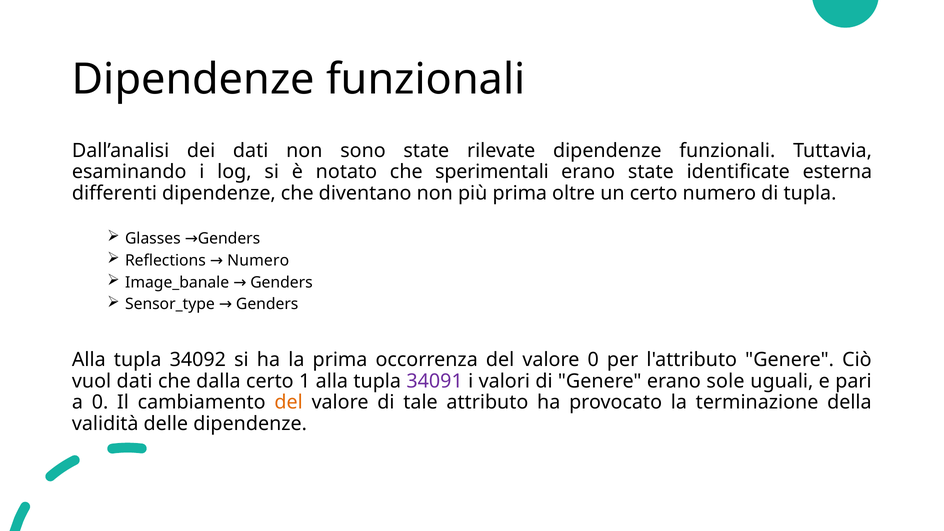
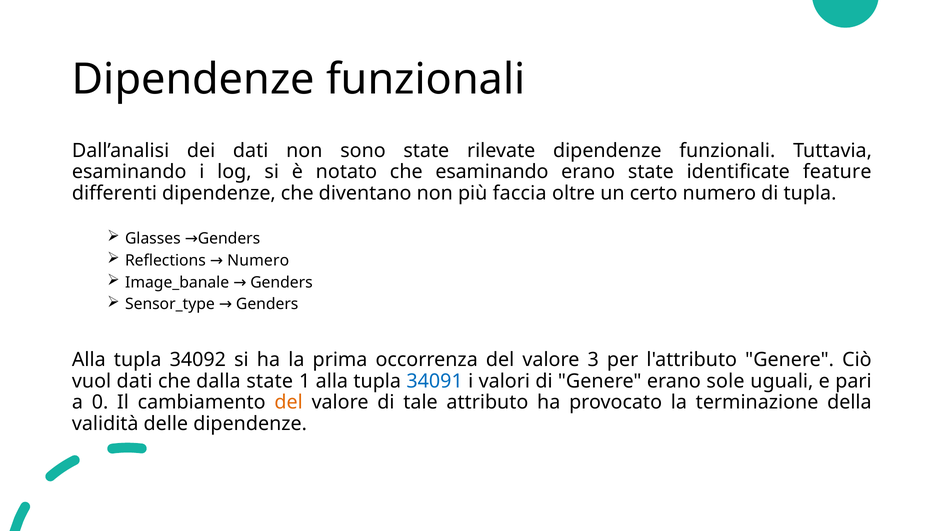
che sperimentali: sperimentali -> esaminando
esterna: esterna -> feature
più prima: prima -> faccia
valore 0: 0 -> 3
dalla certo: certo -> state
34091 colour: purple -> blue
